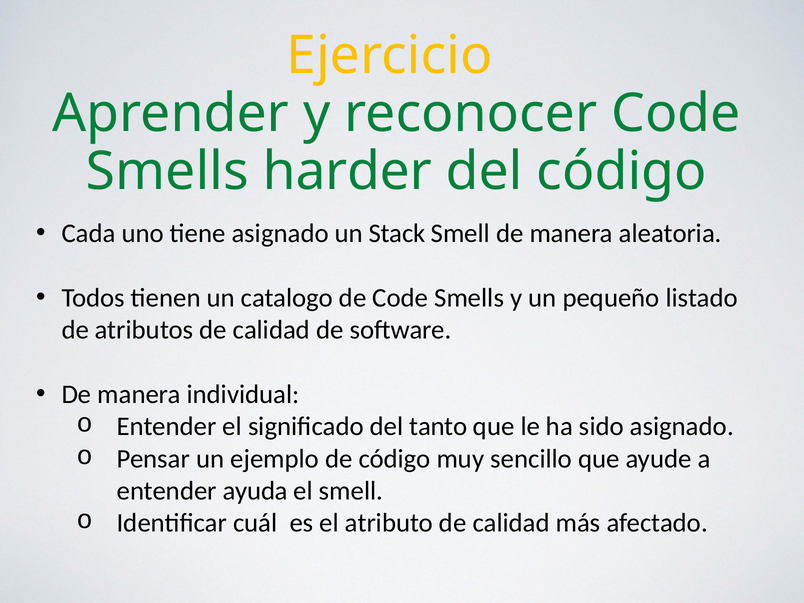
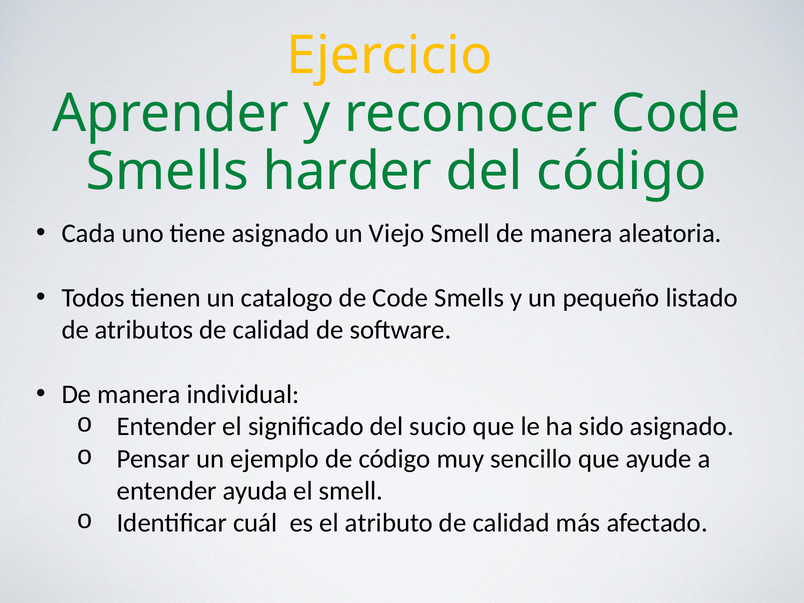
Stack: Stack -> Viejo
tanto: tanto -> sucio
